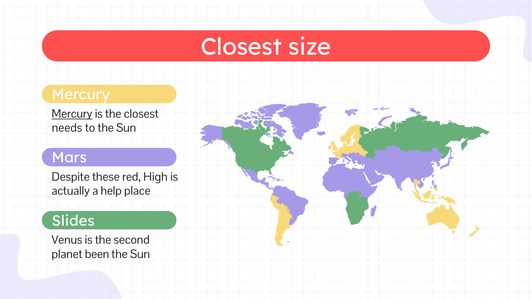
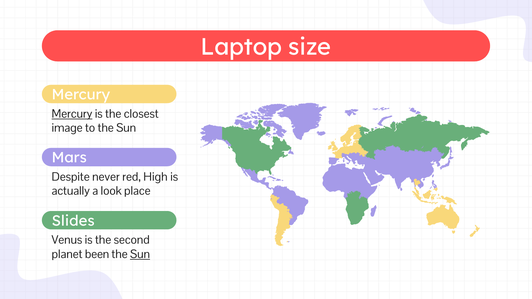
Closest at (241, 47): Closest -> Laptop
needs: needs -> image
these: these -> never
help: help -> look
Sun at (140, 254) underline: none -> present
